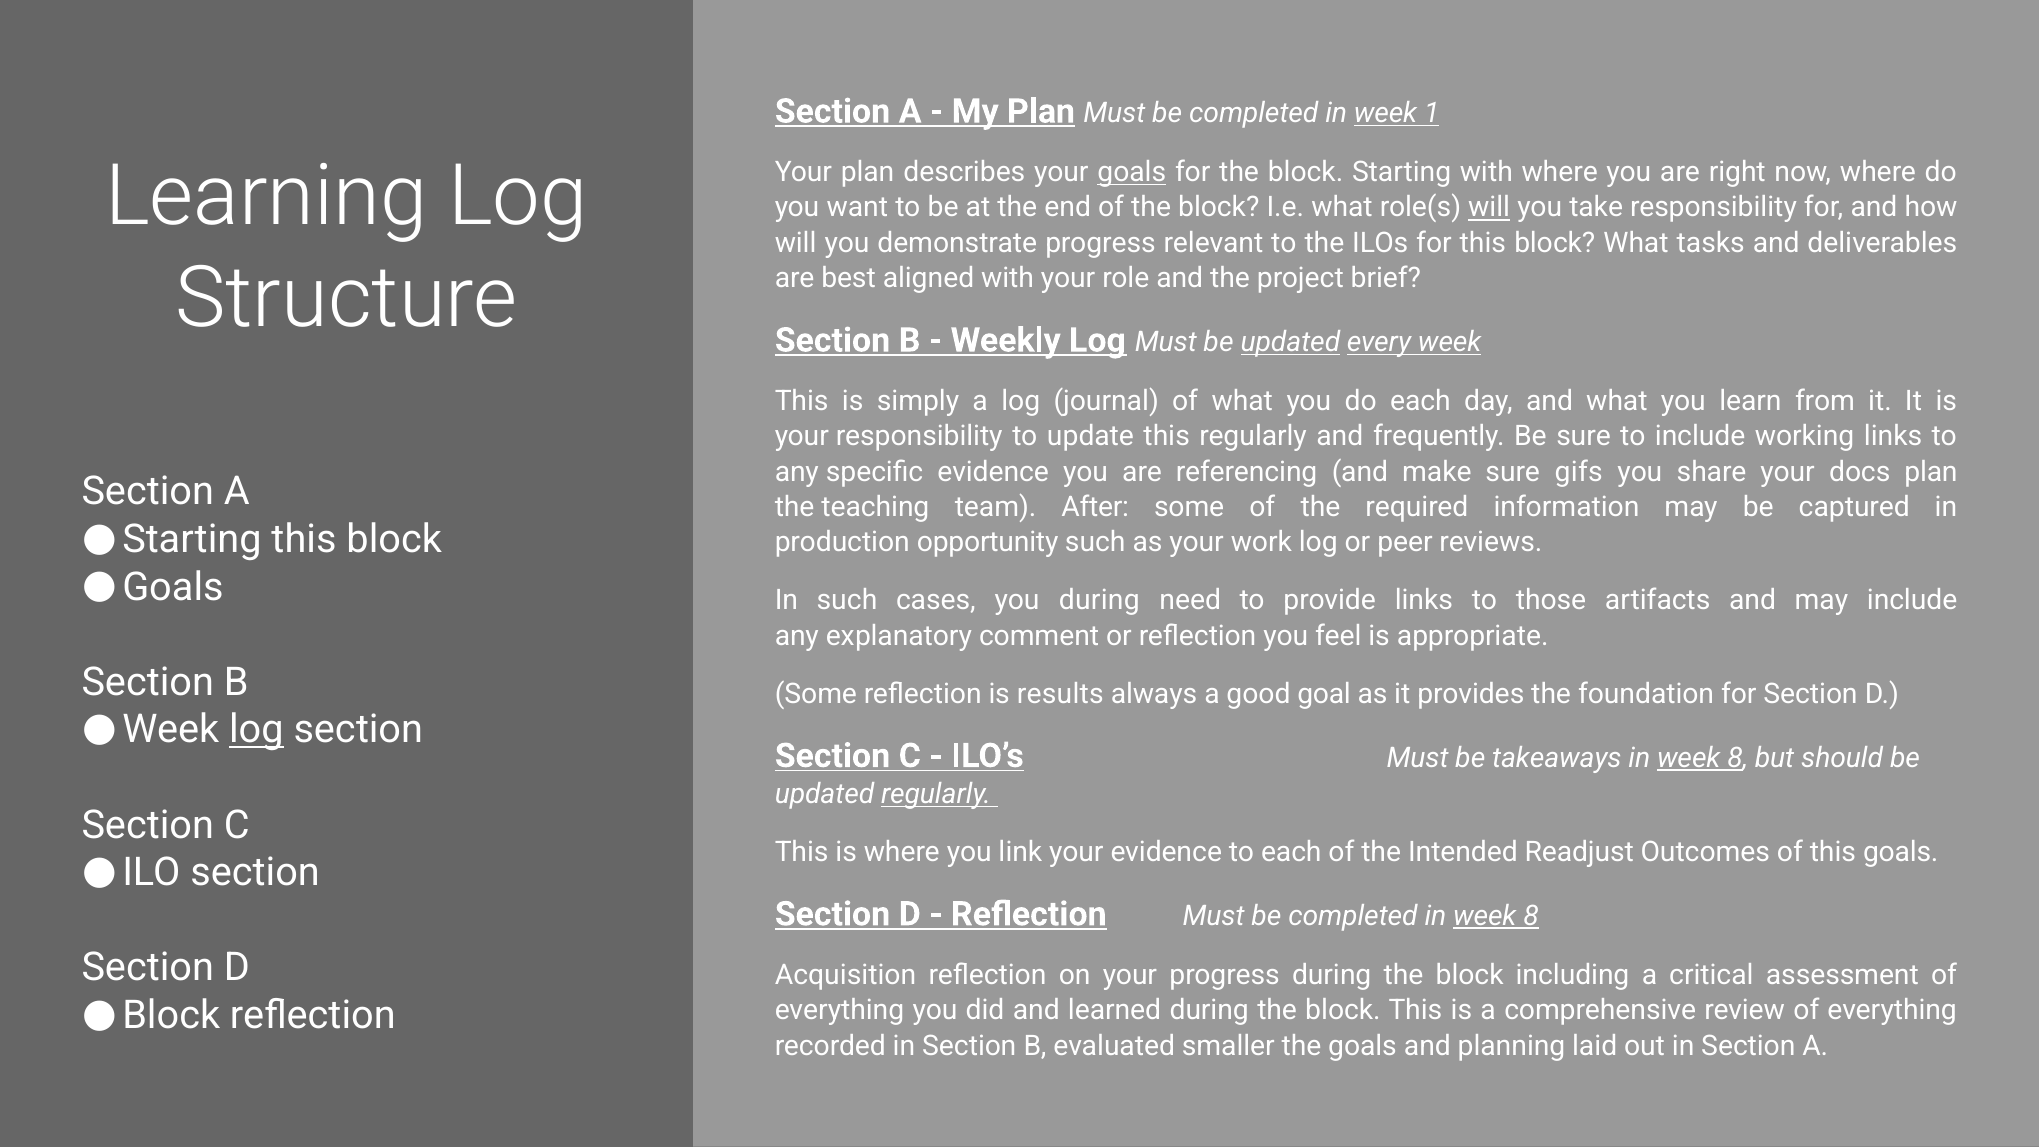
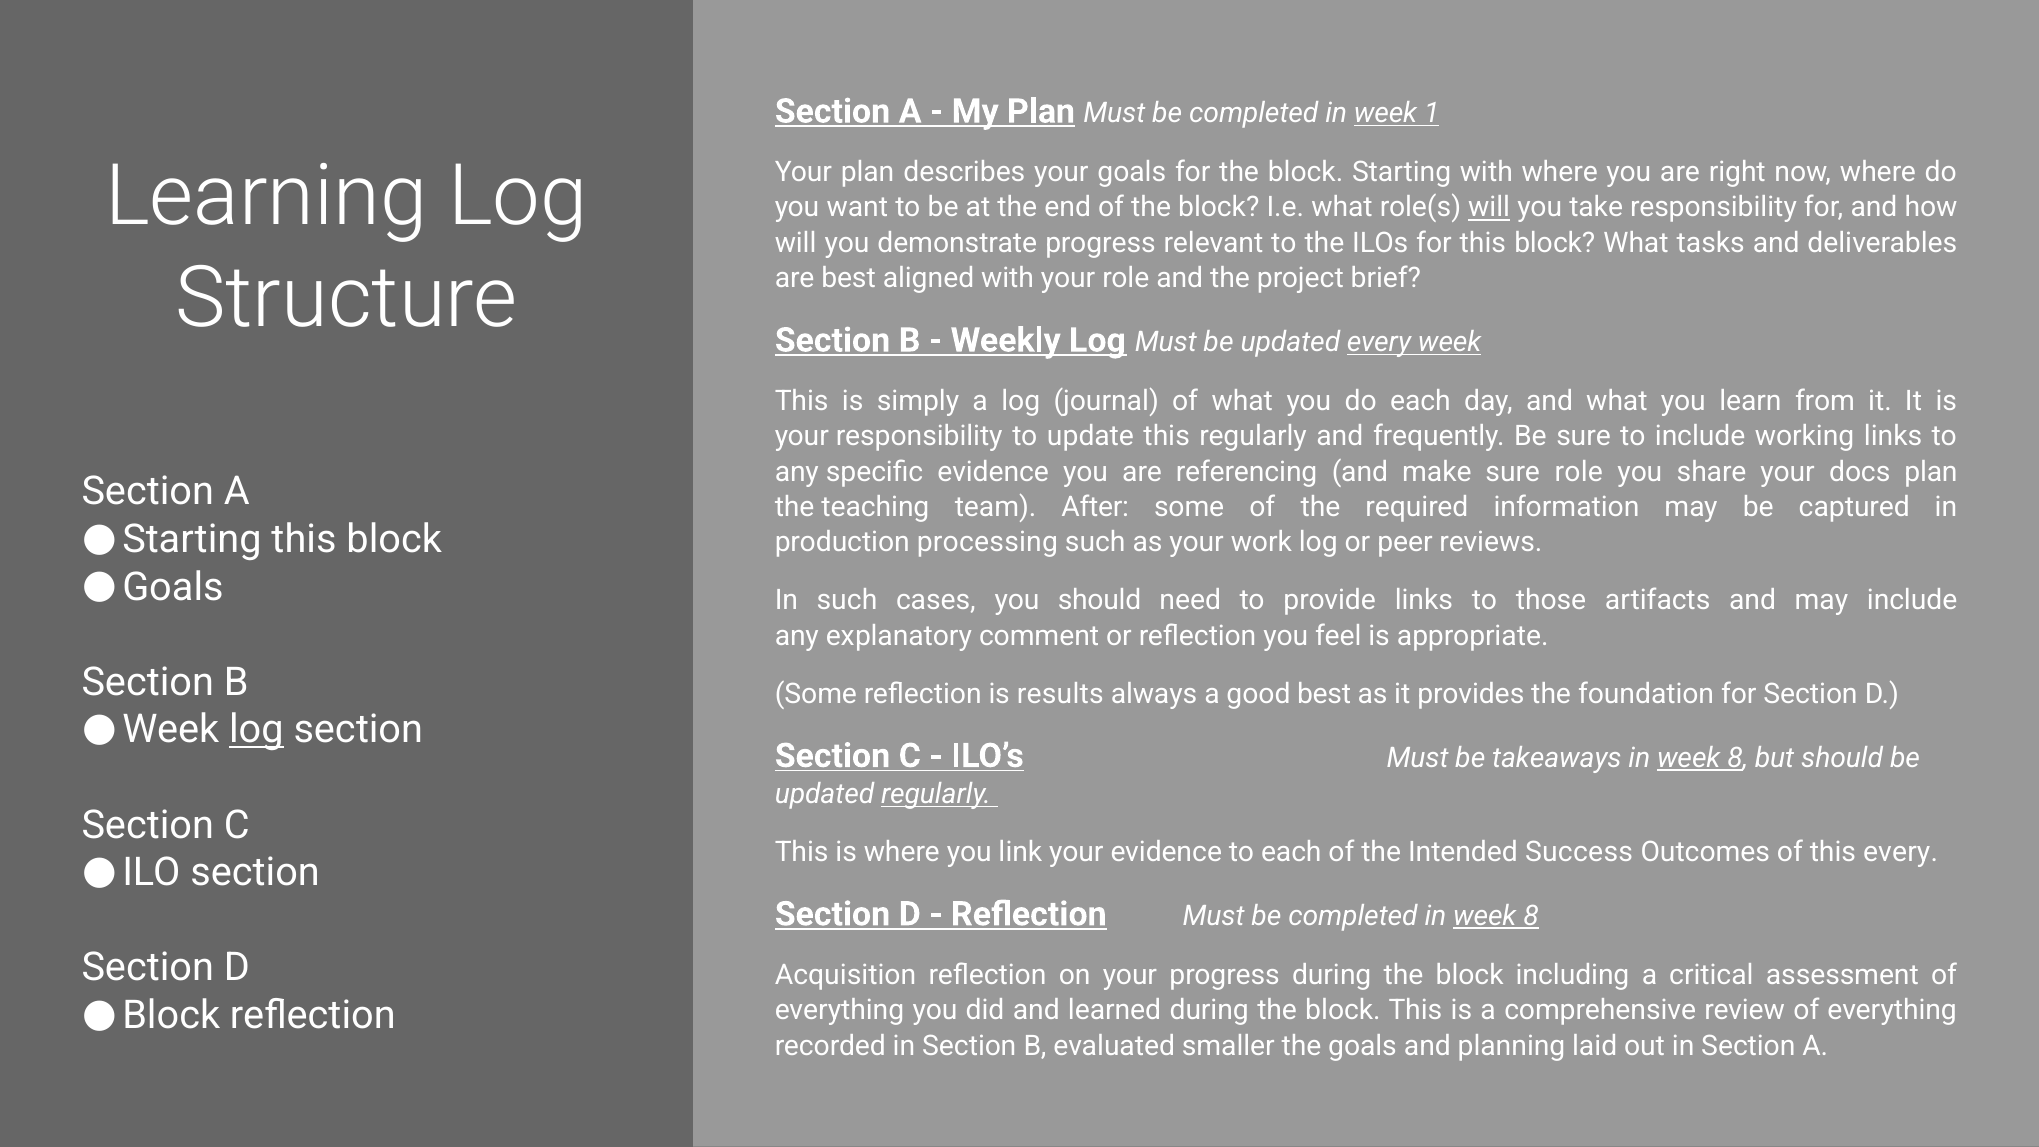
goals at (1132, 172) underline: present -> none
updated at (1290, 342) underline: present -> none
sure gifs: gifs -> role
opportunity: opportunity -> processing
you during: during -> should
good goal: goal -> best
Readjust: Readjust -> Success
this goals: goals -> every
